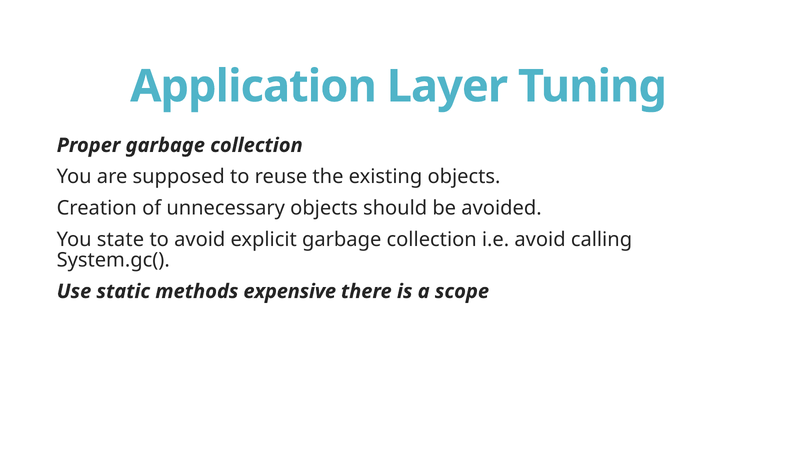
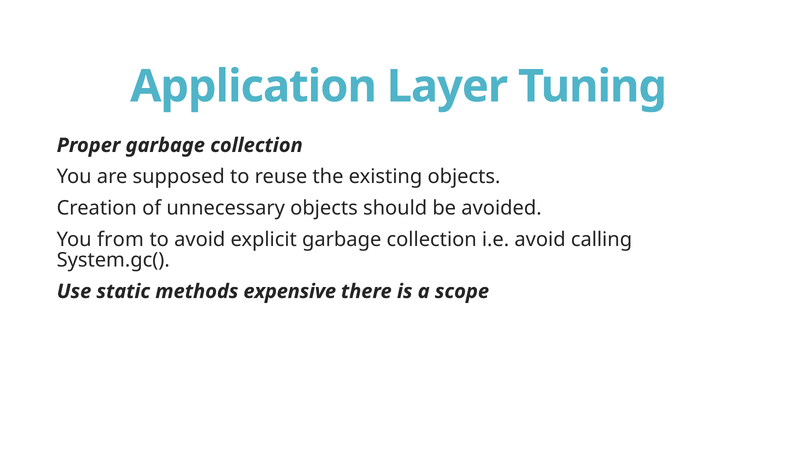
state: state -> from
